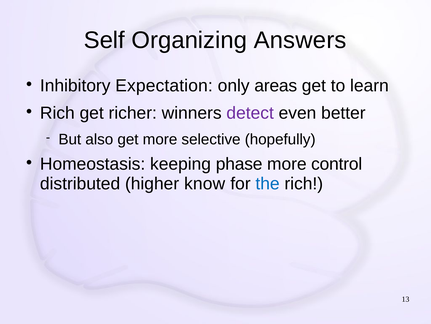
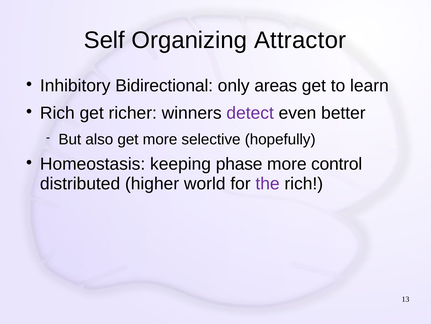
Answers: Answers -> Attractor
Expectation: Expectation -> Bidirectional
know: know -> world
the colour: blue -> purple
